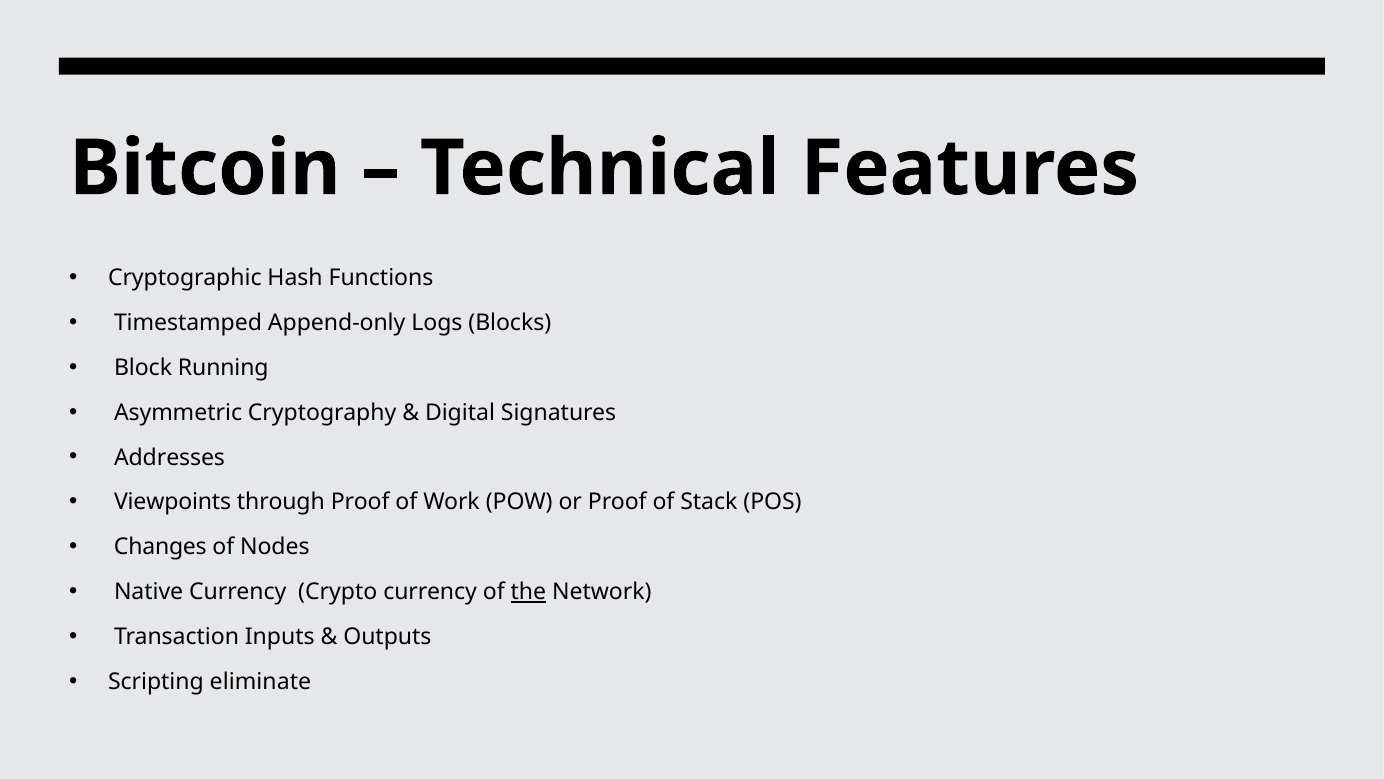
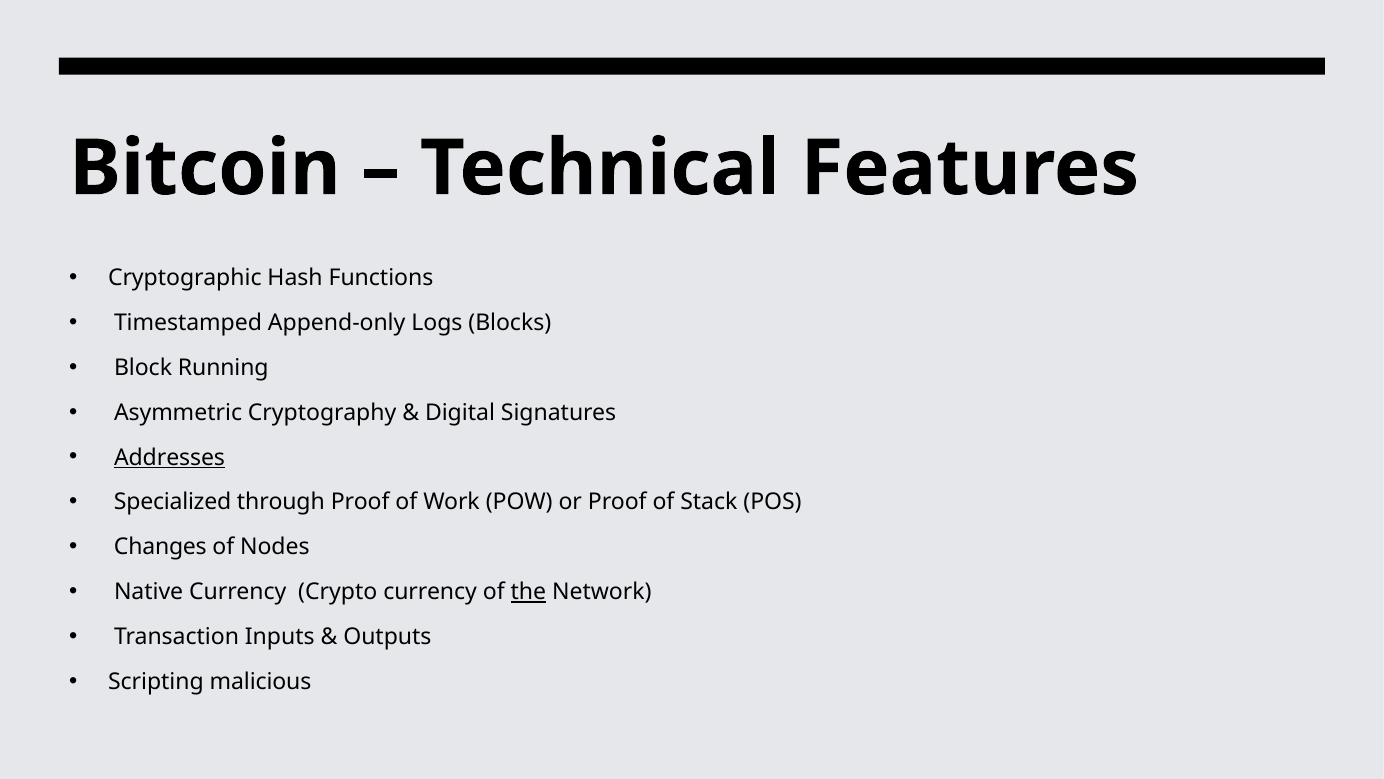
Addresses underline: none -> present
Viewpoints: Viewpoints -> Specialized
eliminate: eliminate -> malicious
